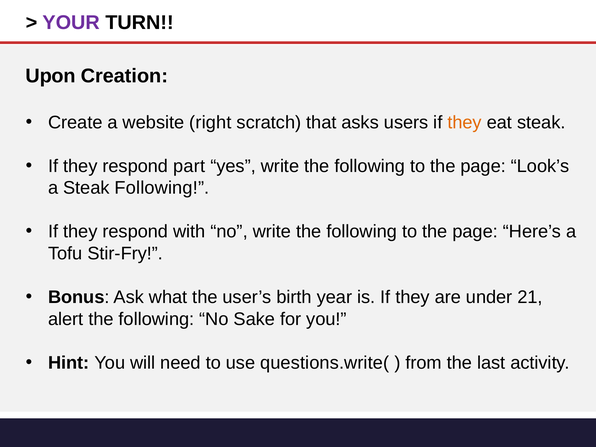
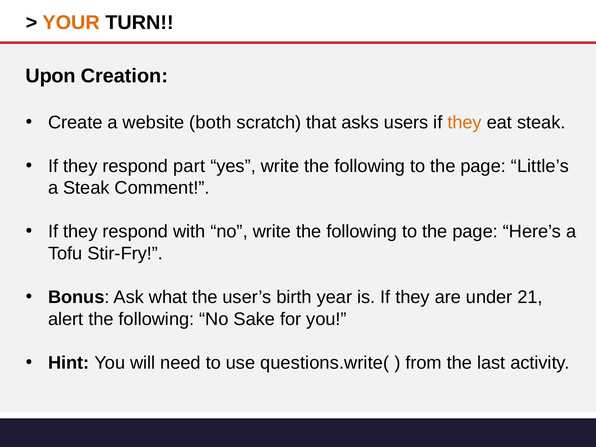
YOUR colour: purple -> orange
right: right -> both
Look’s: Look’s -> Little’s
Steak Following: Following -> Comment
